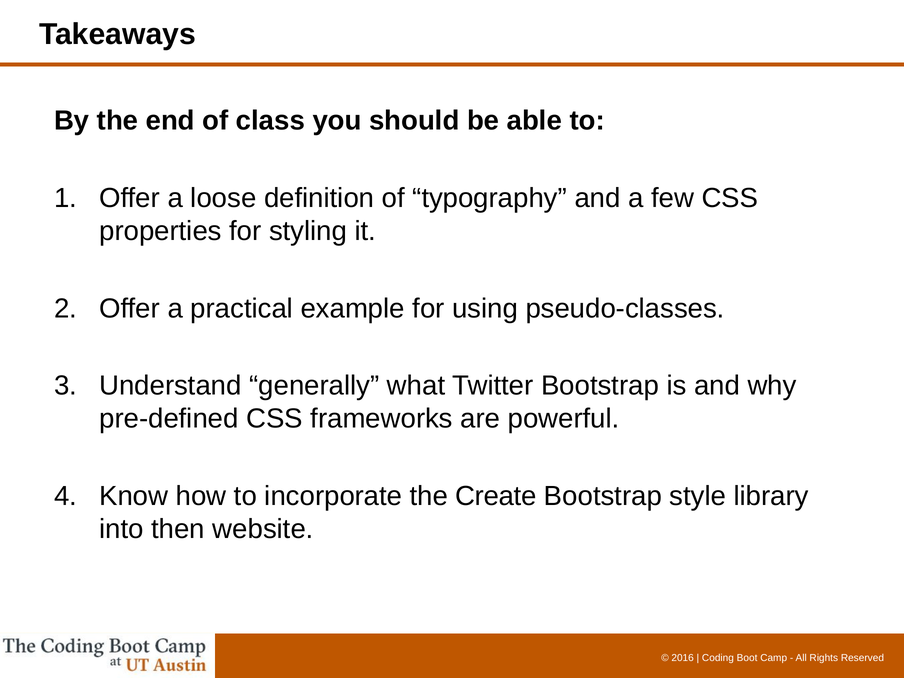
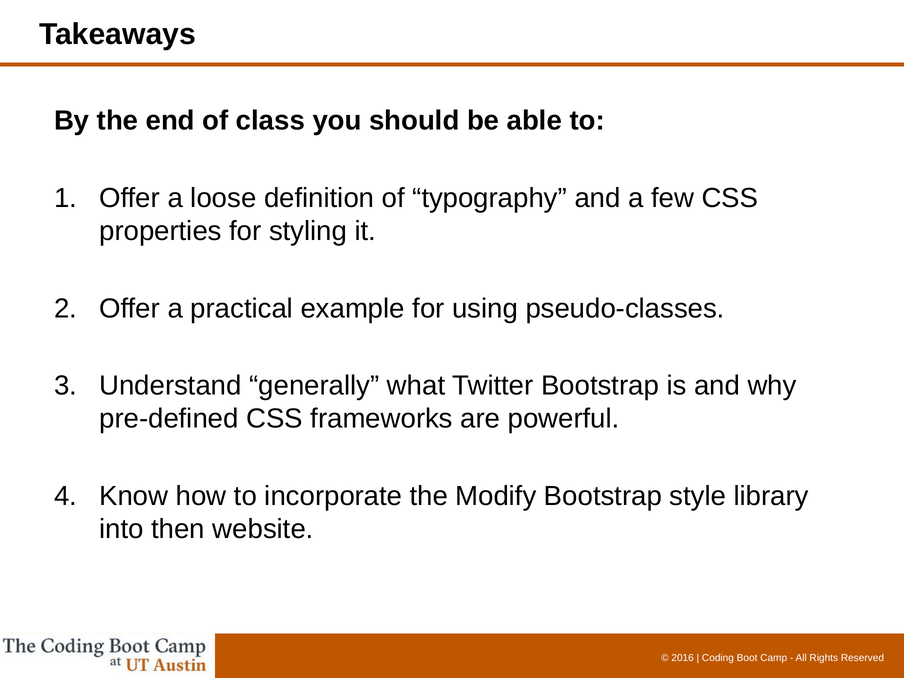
Create: Create -> Modify
